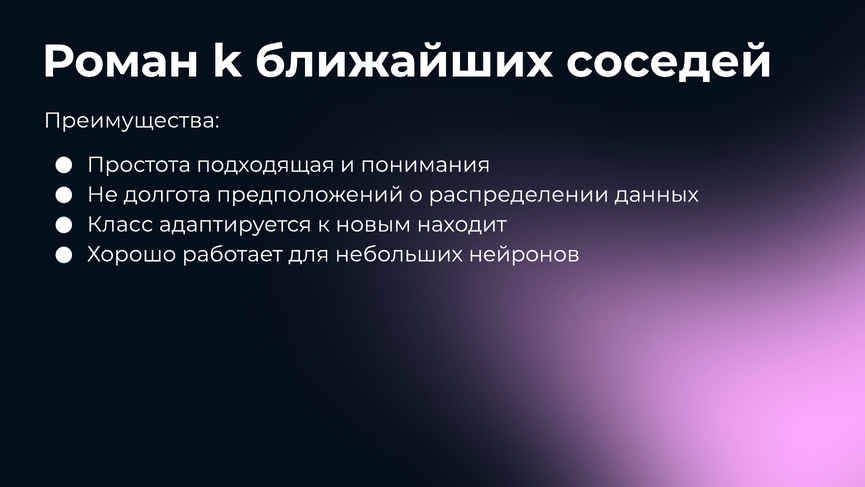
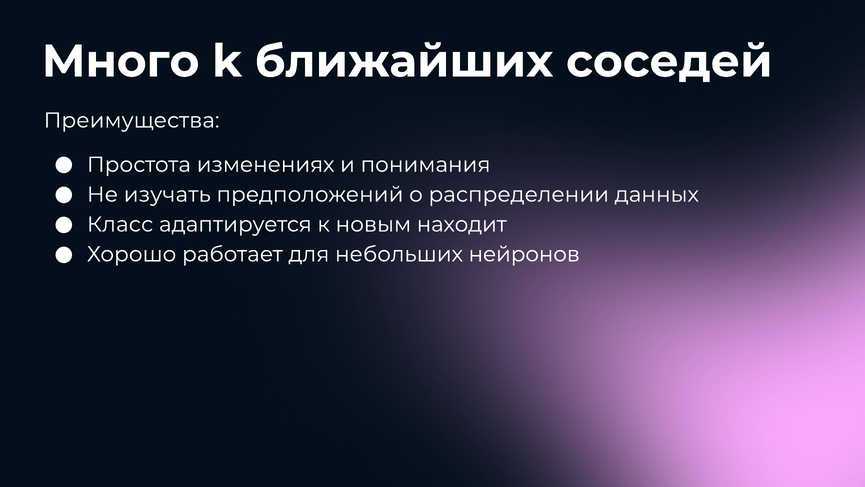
Роман: Роман -> Много
подходящая: подходящая -> изменениях
долгота: долгота -> изучать
